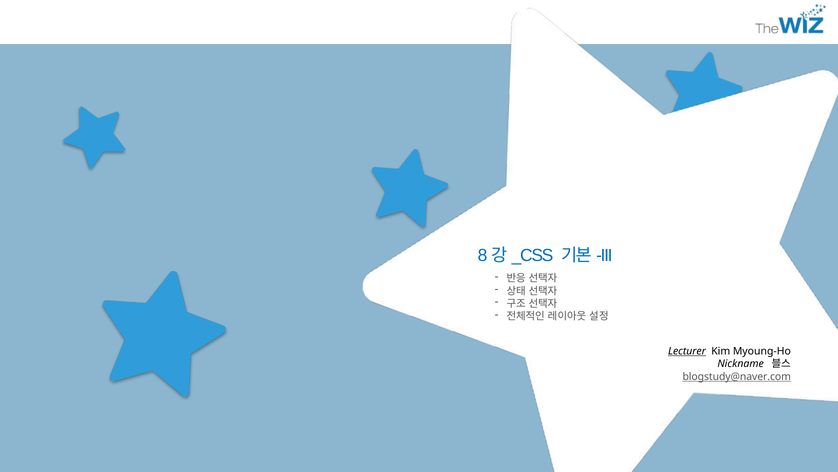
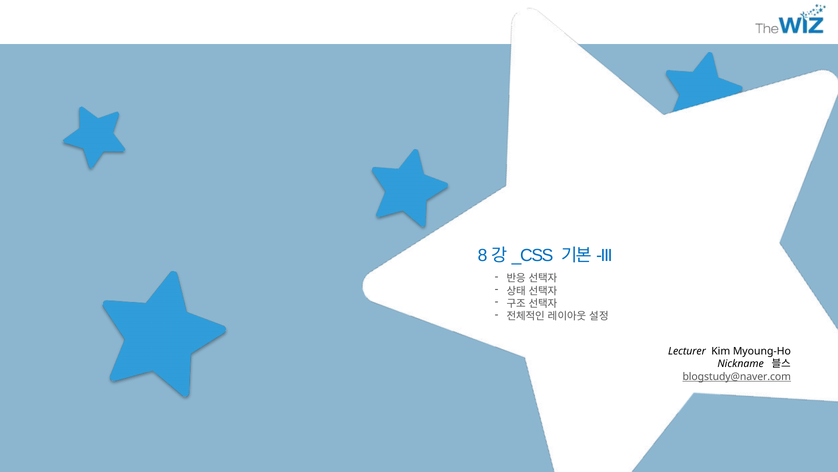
Lecturer underline: present -> none
